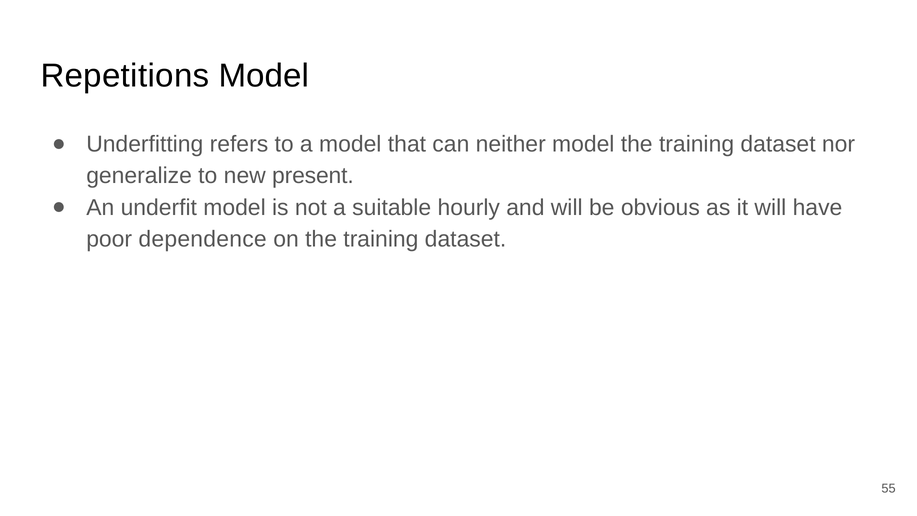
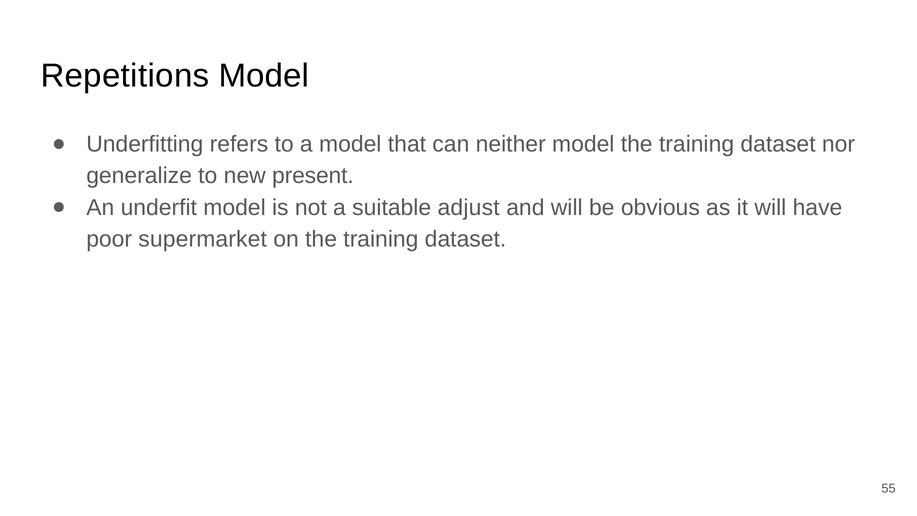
hourly: hourly -> adjust
dependence: dependence -> supermarket
